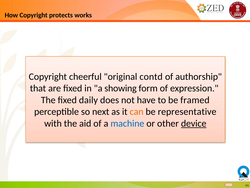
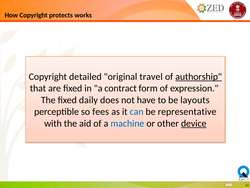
cheerful: cheerful -> detailed
contd: contd -> travel
authorship underline: none -> present
showing: showing -> contract
framed: framed -> layouts
next: next -> fees
can colour: orange -> blue
